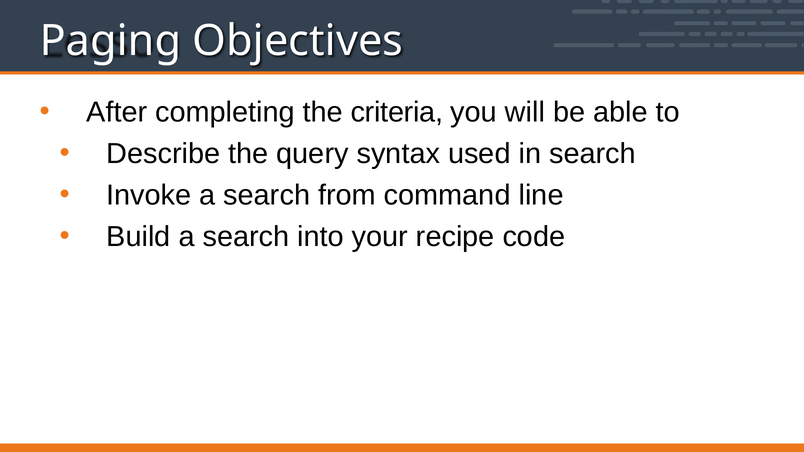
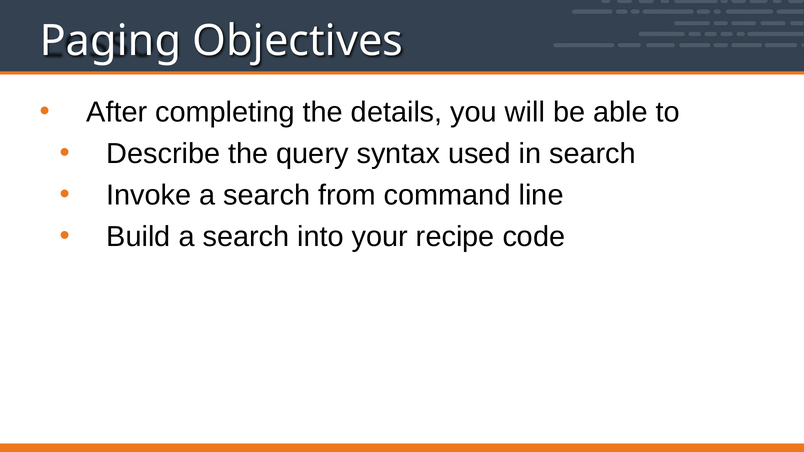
criteria: criteria -> details
